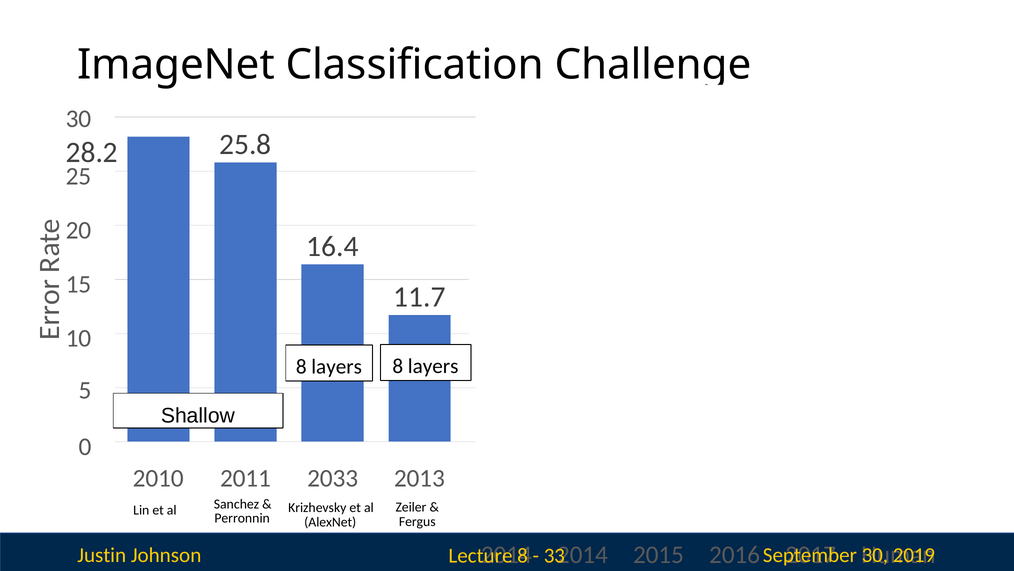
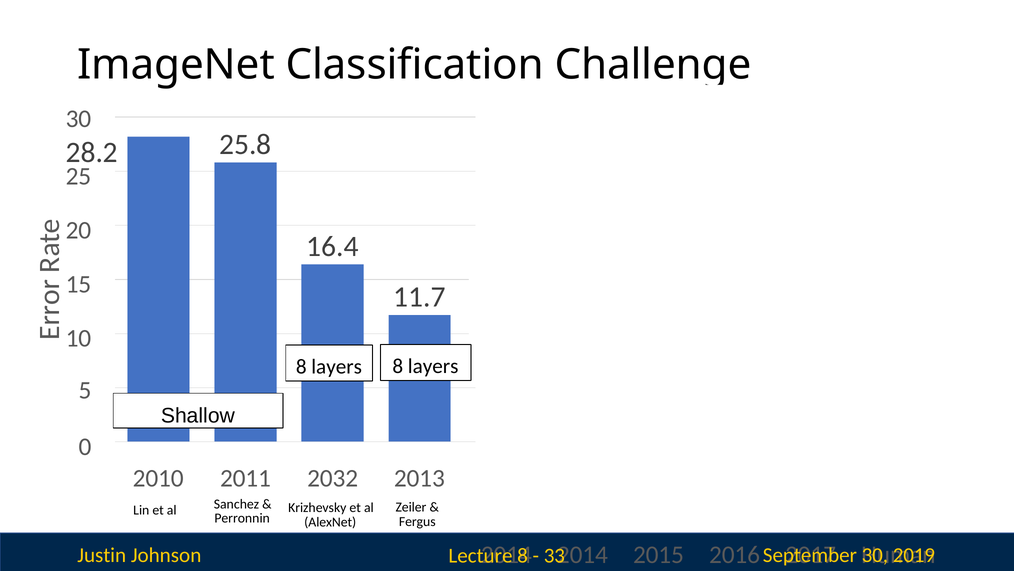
2033: 2033 -> 2032
